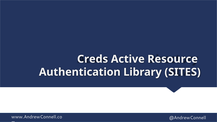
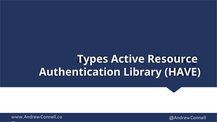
Creds: Creds -> Types
SITES: SITES -> HAVE
